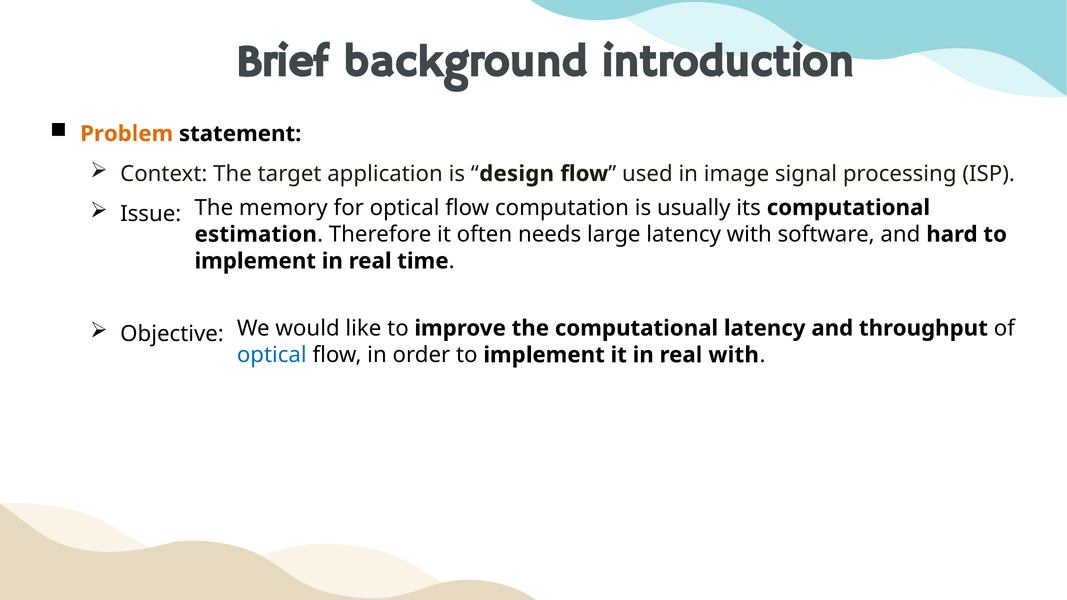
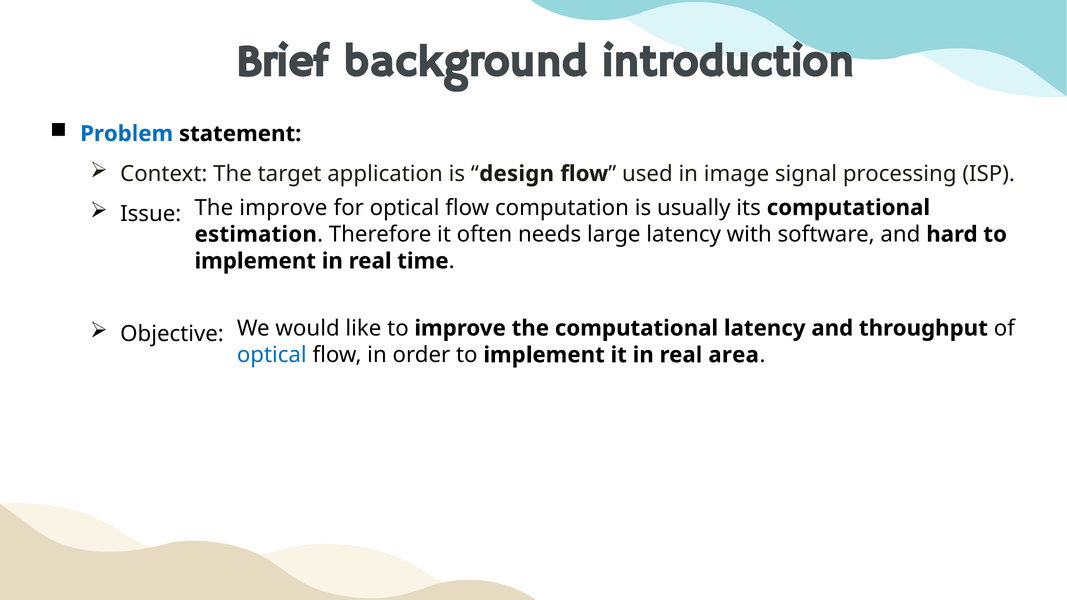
Problem colour: orange -> blue
The memory: memory -> improve
real with: with -> area
